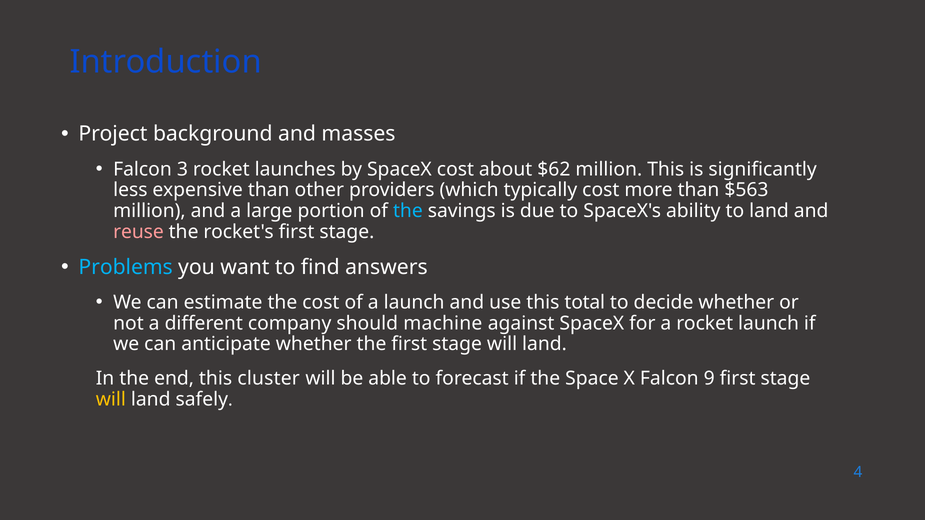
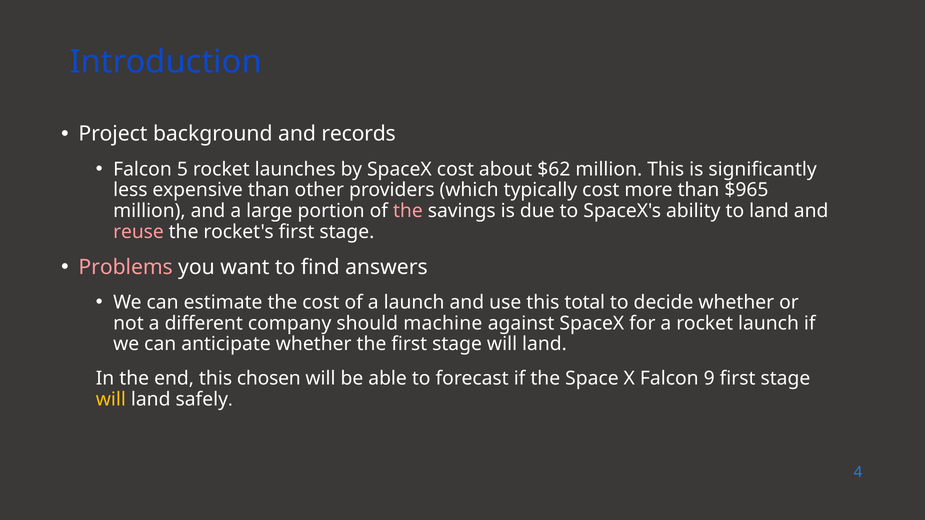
masses: masses -> records
3: 3 -> 5
$563: $563 -> $965
the at (408, 211) colour: light blue -> pink
Problems colour: light blue -> pink
cluster: cluster -> chosen
